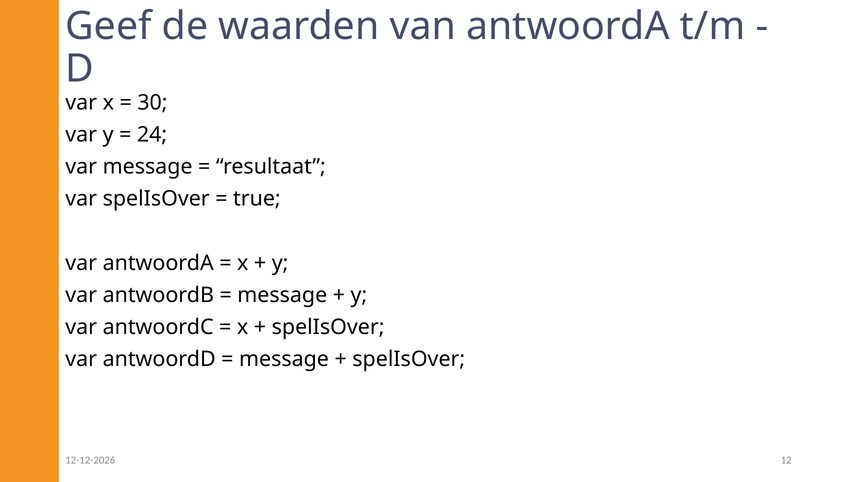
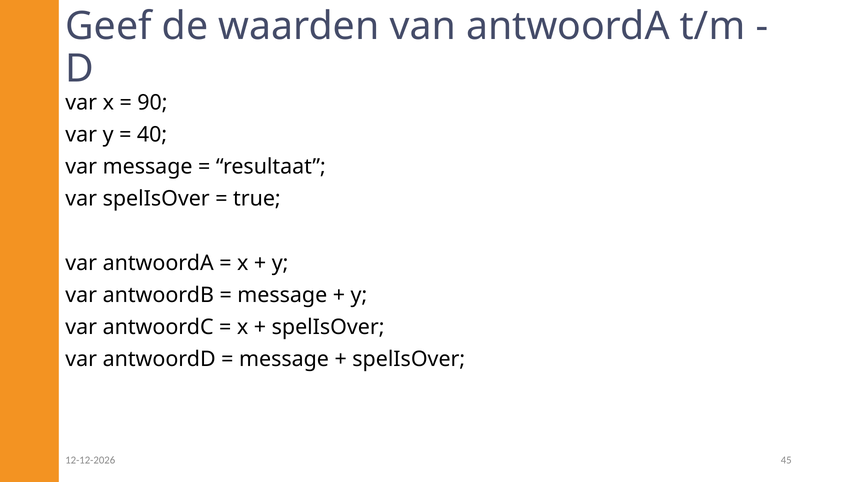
30: 30 -> 90
24: 24 -> 40
12: 12 -> 45
